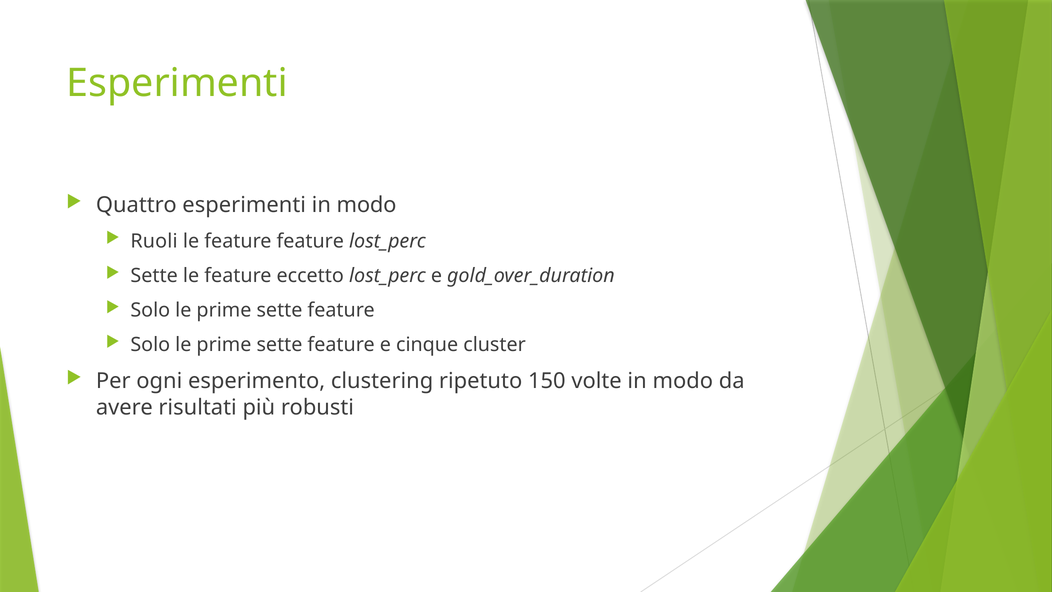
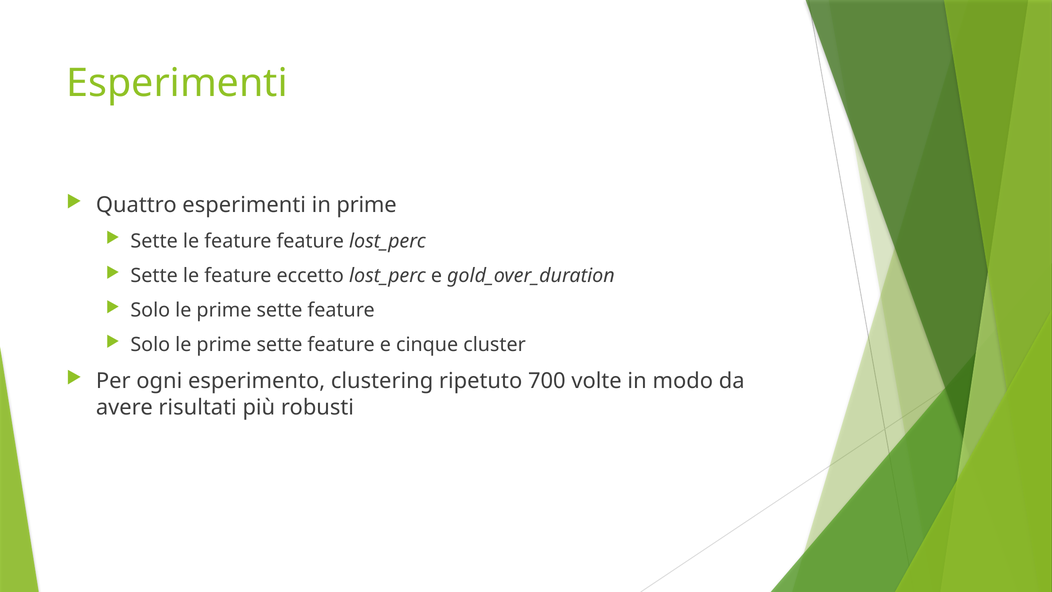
esperimenti in modo: modo -> prime
Ruoli at (154, 241): Ruoli -> Sette
150: 150 -> 700
